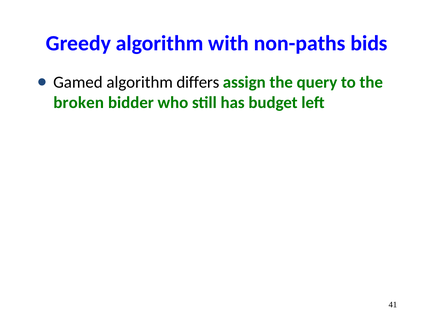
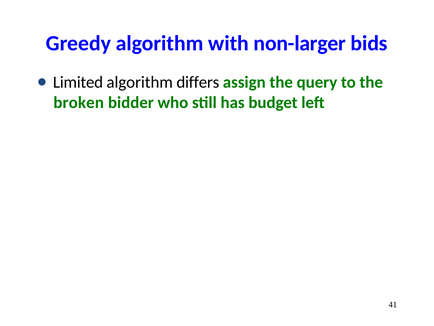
non-paths: non-paths -> non-larger
Gamed: Gamed -> Limited
